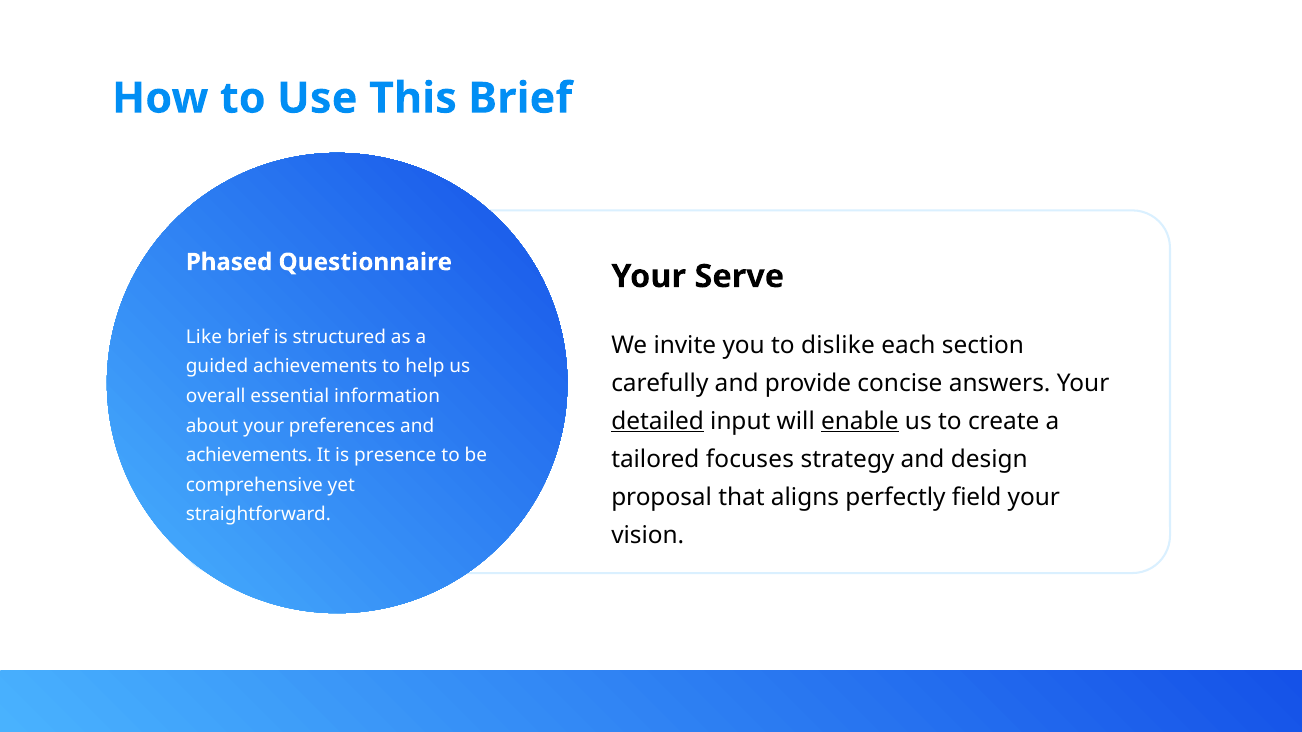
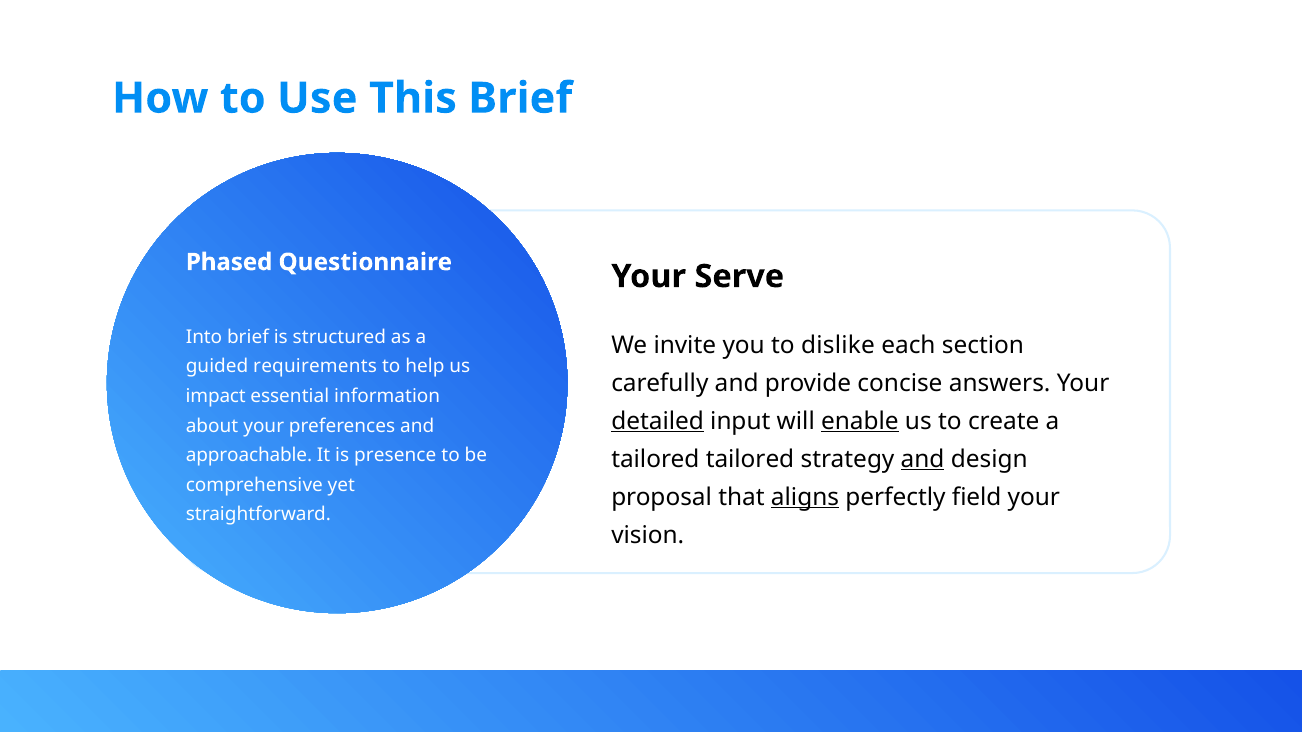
Like: Like -> Into
guided achievements: achievements -> requirements
overall: overall -> impact
achievements at (249, 456): achievements -> approachable
tailored focuses: focuses -> tailored
and at (923, 459) underline: none -> present
aligns underline: none -> present
